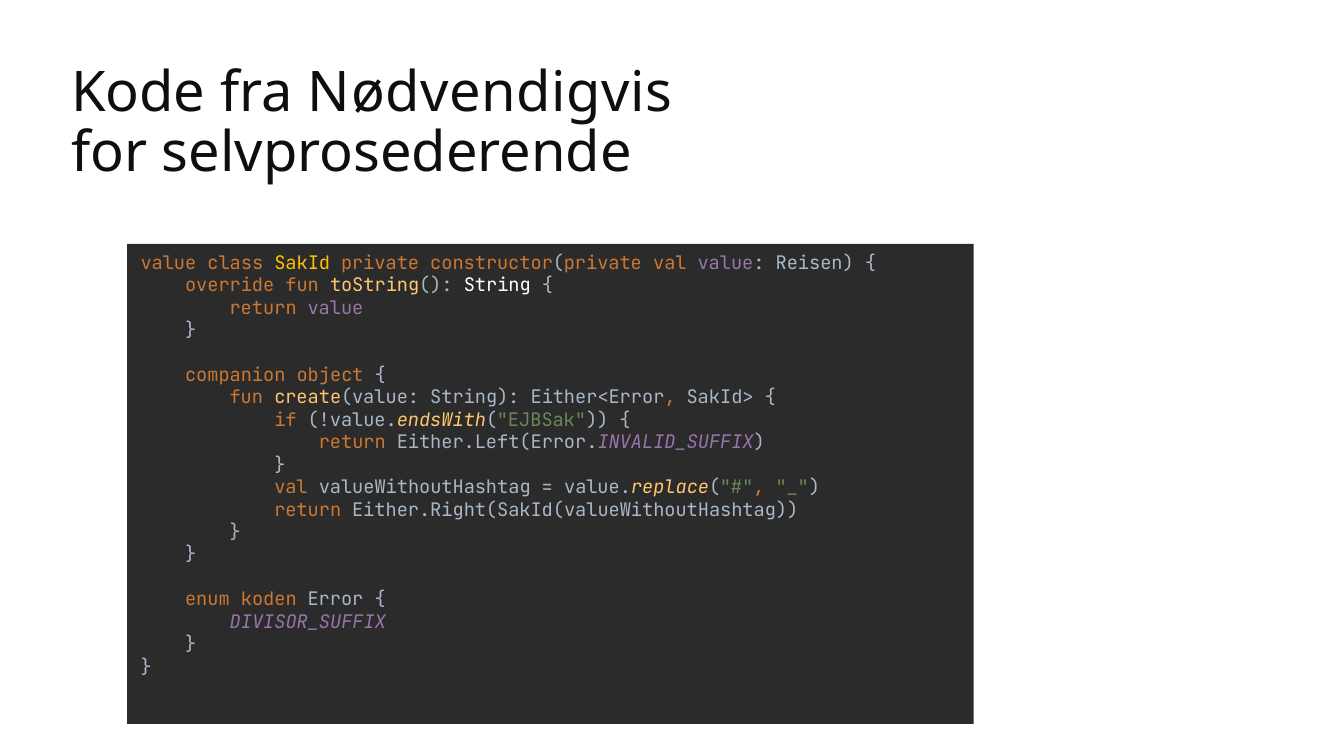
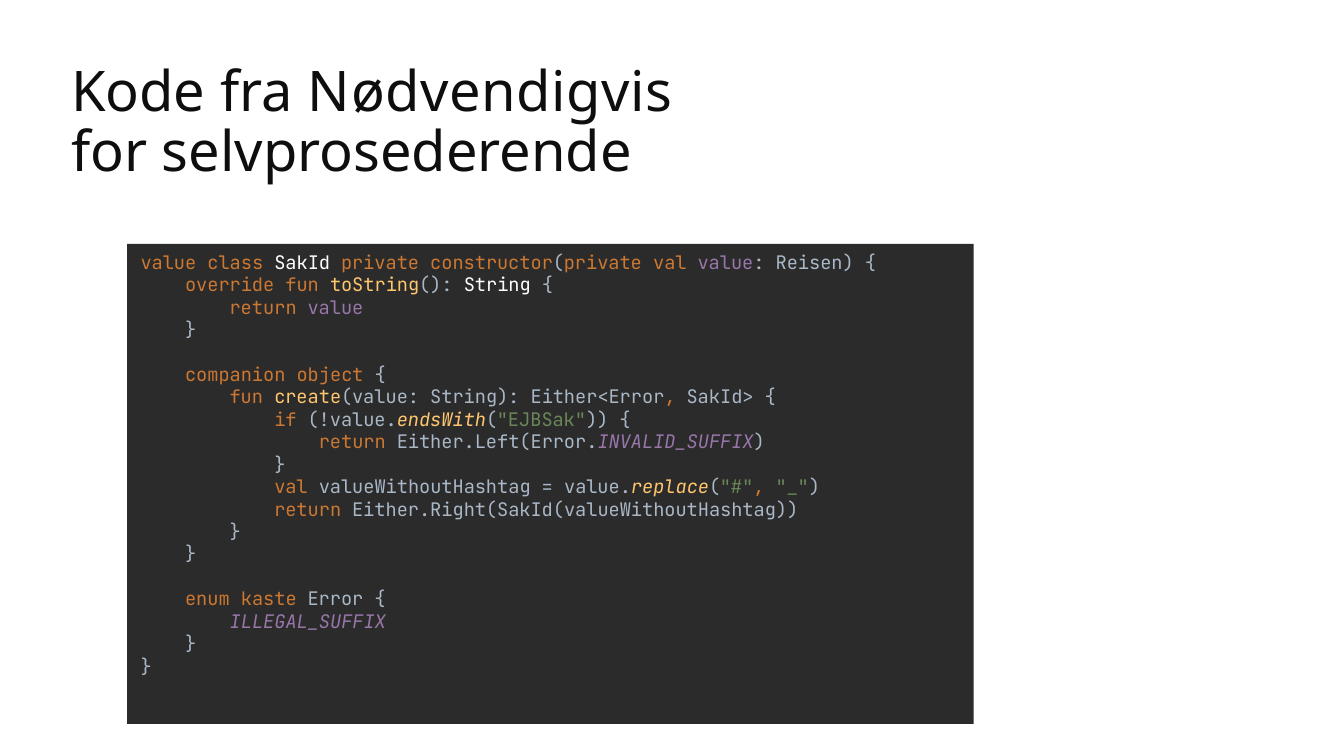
SakId colour: yellow -> white
koden: koden -> kaste
DIVISOR_SUFFIX: DIVISOR_SUFFIX -> ILLEGAL_SUFFIX
